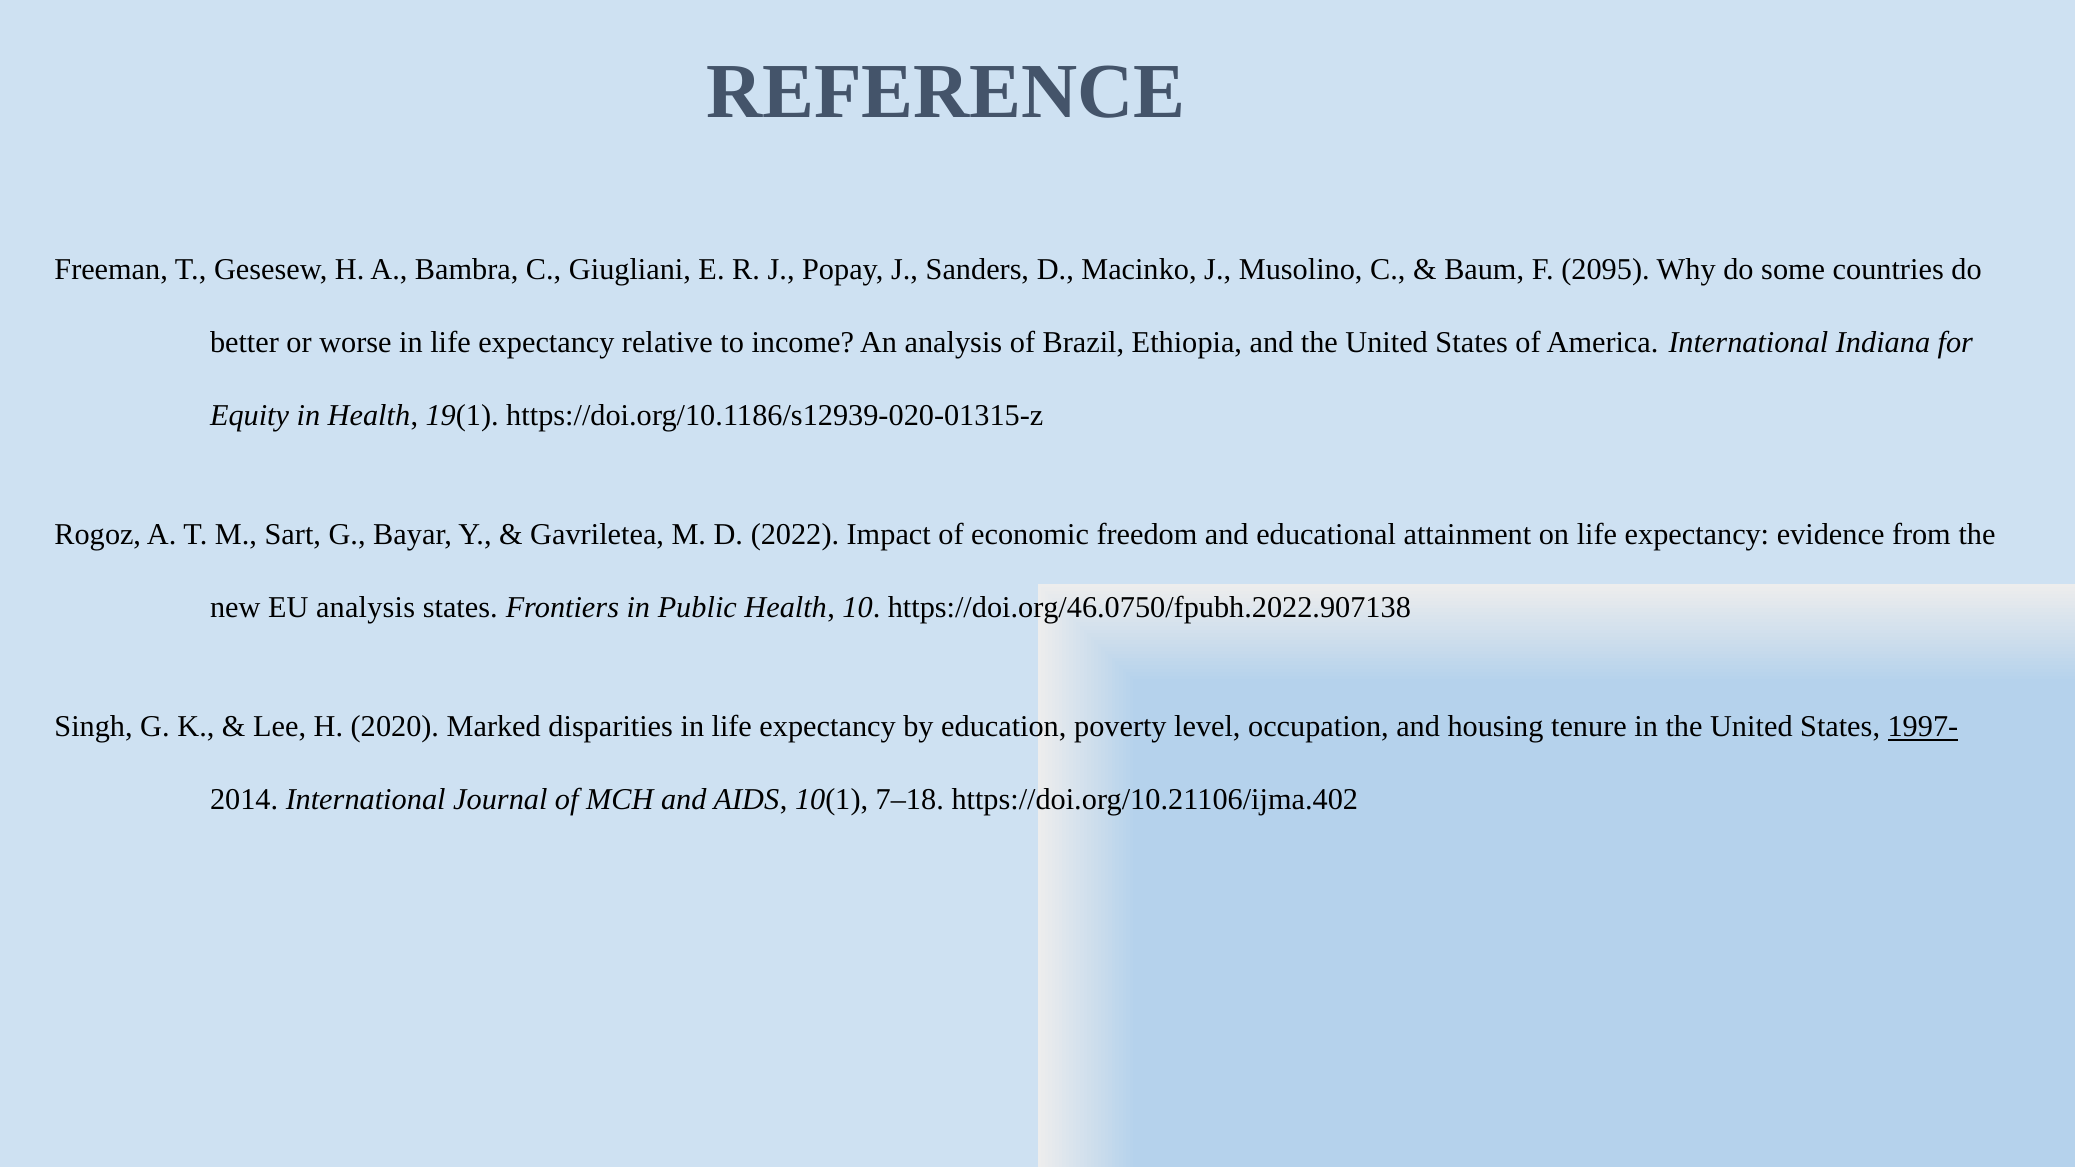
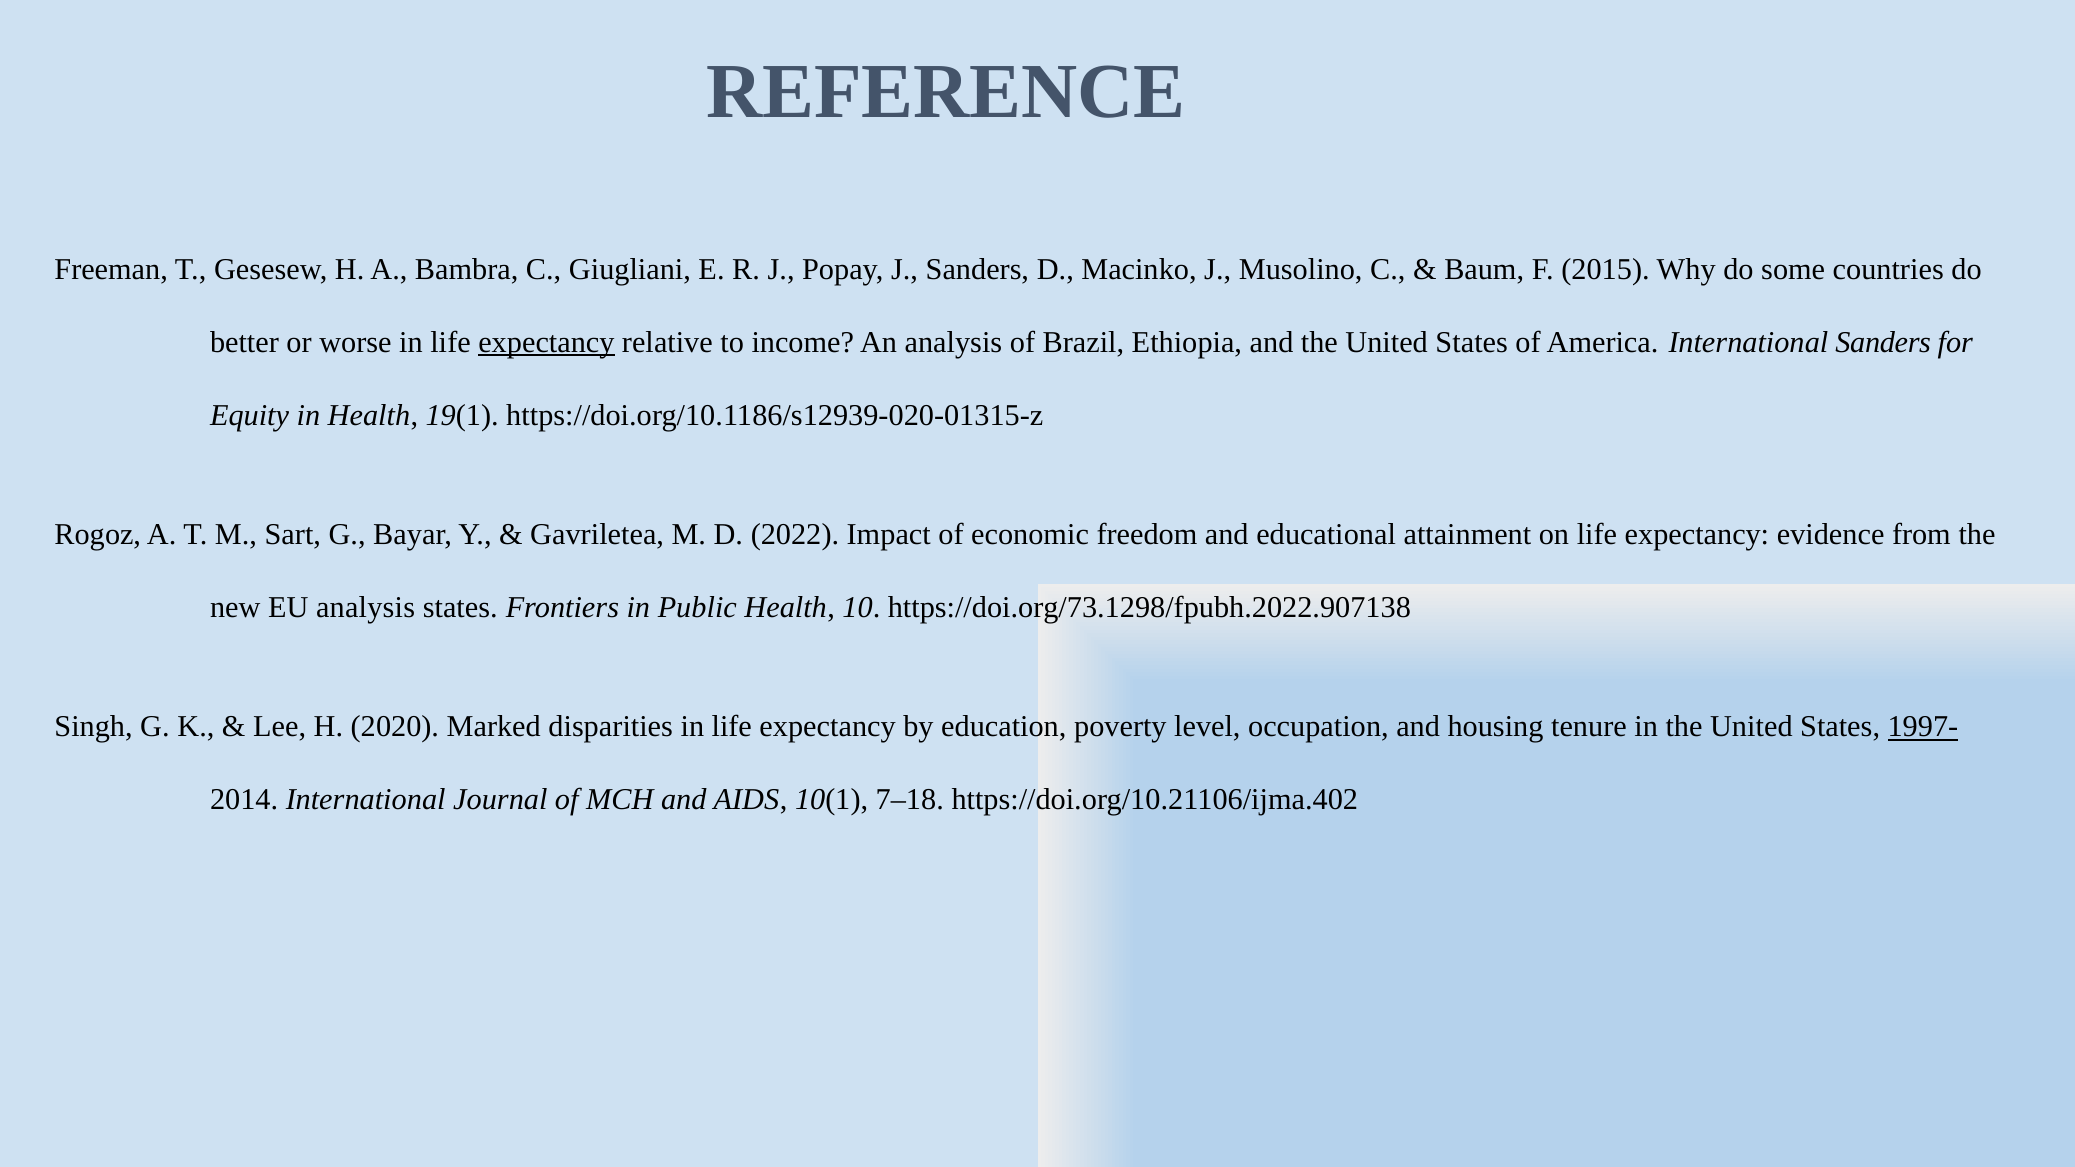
2095: 2095 -> 2015
expectancy at (546, 342) underline: none -> present
International Indiana: Indiana -> Sanders
https://doi.org/46.0750/fpubh.2022.907138: https://doi.org/46.0750/fpubh.2022.907138 -> https://doi.org/73.1298/fpubh.2022.907138
